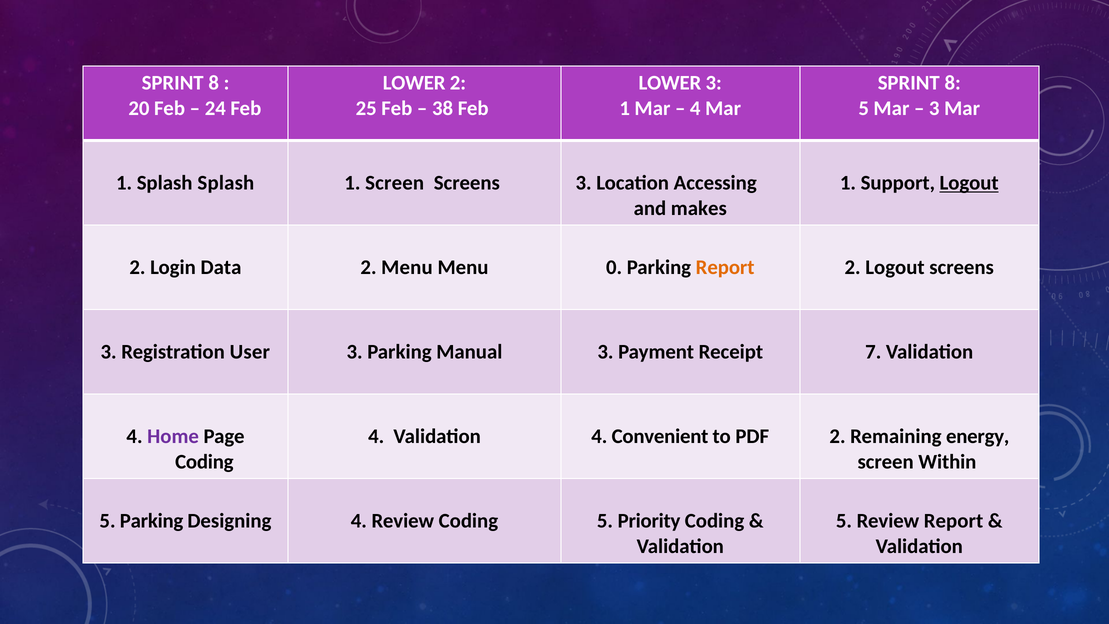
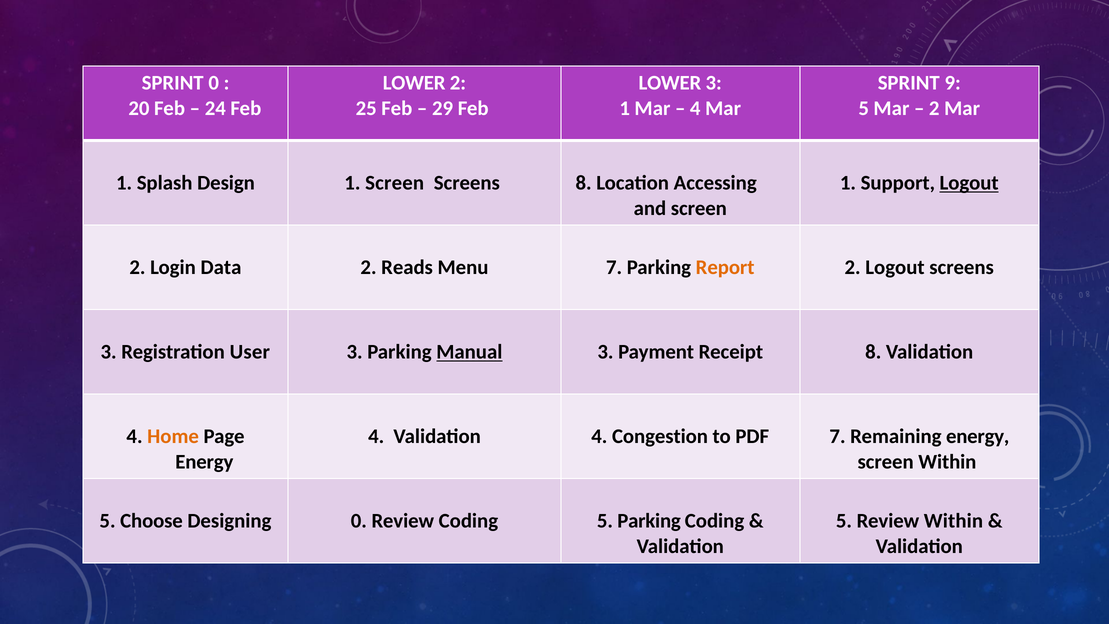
8 at (214, 83): 8 -> 0
8 at (953, 83): 8 -> 9
38: 38 -> 29
3 at (934, 108): 3 -> 2
Splash Splash: Splash -> Design
3 at (584, 183): 3 -> 8
and makes: makes -> screen
2 Menu: Menu -> Reads
Menu 0: 0 -> 7
Manual underline: none -> present
Receipt 7: 7 -> 8
Home colour: purple -> orange
Convenient: Convenient -> Congestion
PDF 2: 2 -> 7
Coding at (204, 462): Coding -> Energy
5 Parking: Parking -> Choose
Designing 4: 4 -> 0
5 Priority: Priority -> Parking
Review Report: Report -> Within
